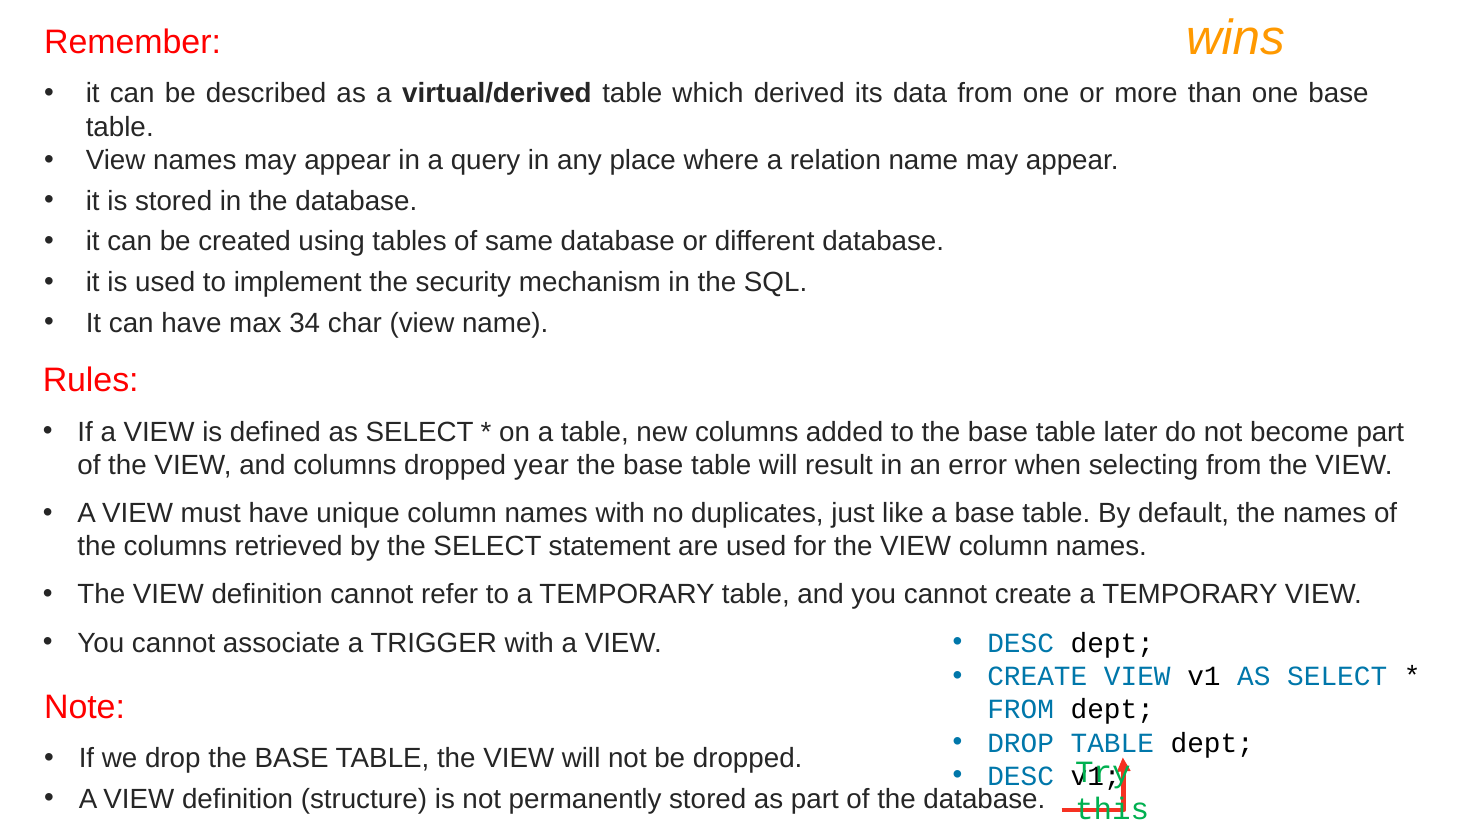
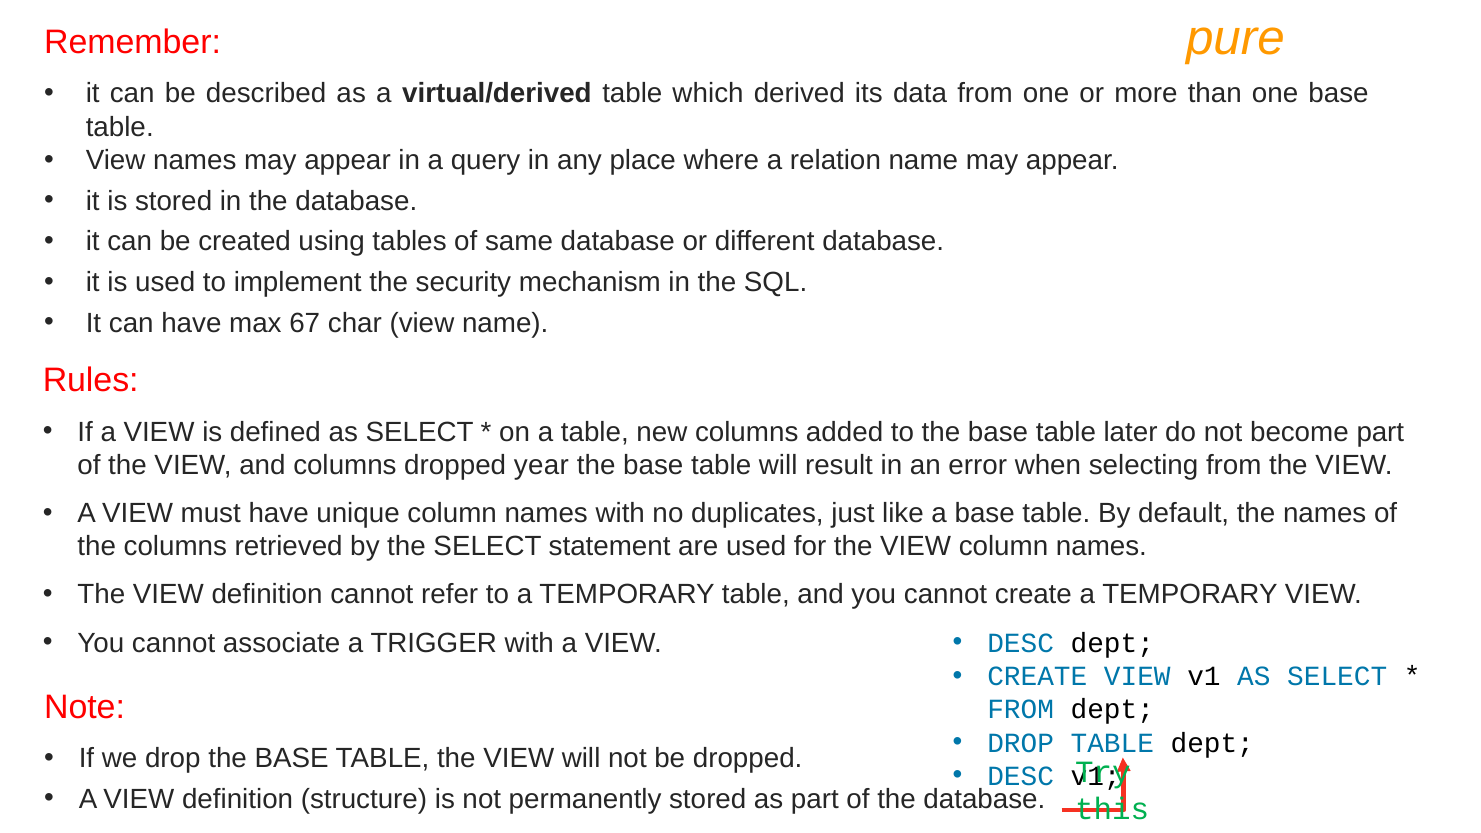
wins: wins -> pure
34: 34 -> 67
